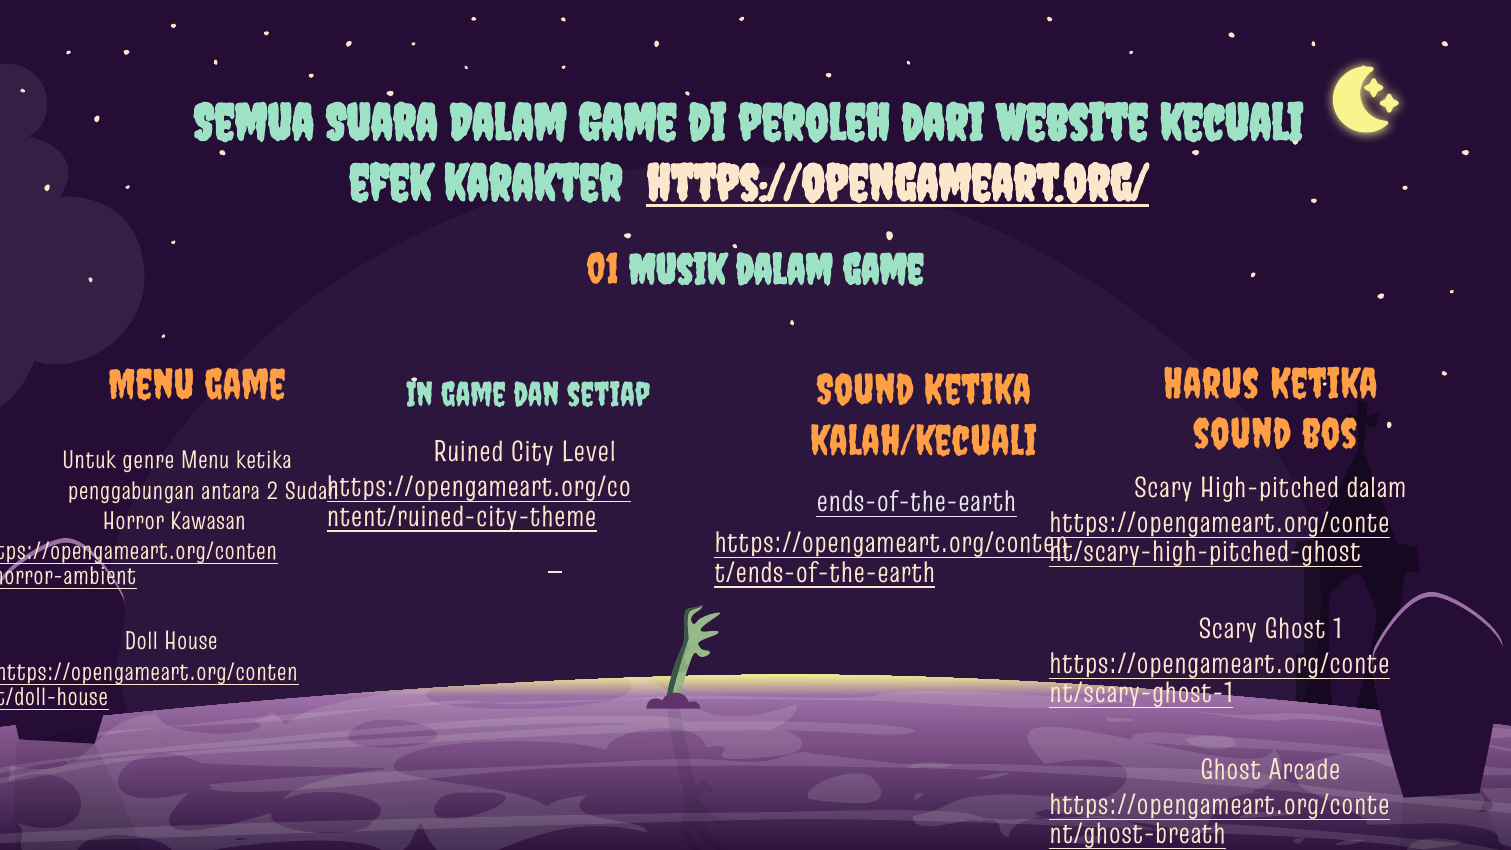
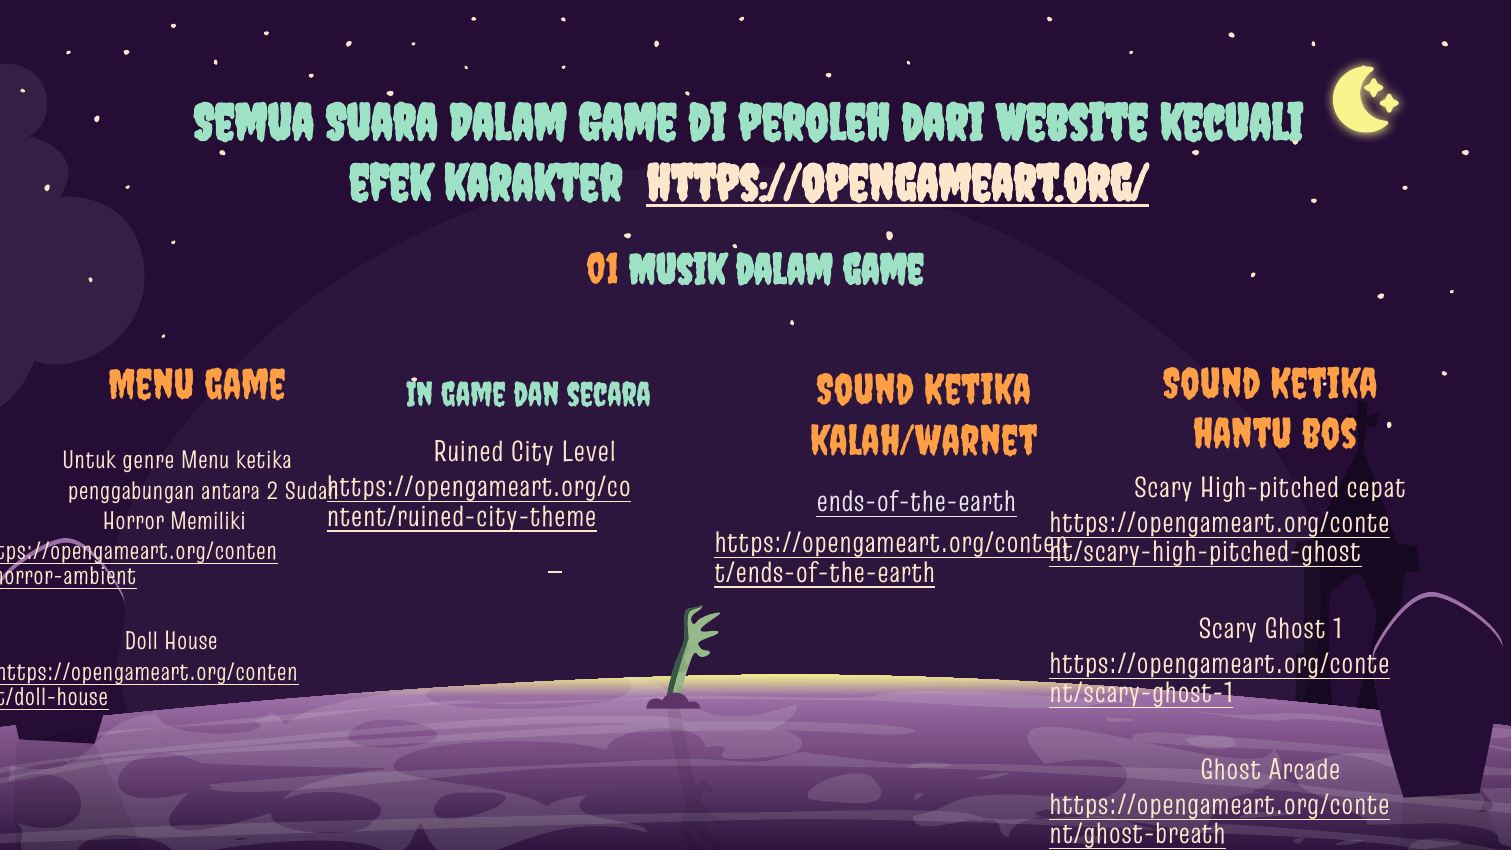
Harus at (1211, 384): Harus -> Sound
setiap: setiap -> secara
sound at (1242, 435): sound -> hantu
kalah/kecuali: kalah/kecuali -> kalah/warnet
High-pitched dalam: dalam -> cepat
Kawasan: Kawasan -> Memiliki
